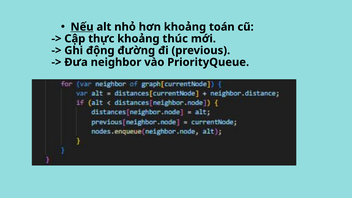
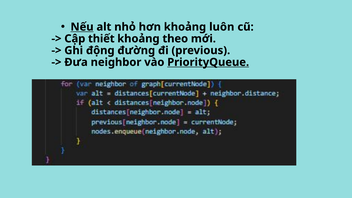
toán: toán -> luôn
thực: thực -> thiết
thúc: thúc -> theo
PriorityQueue underline: none -> present
